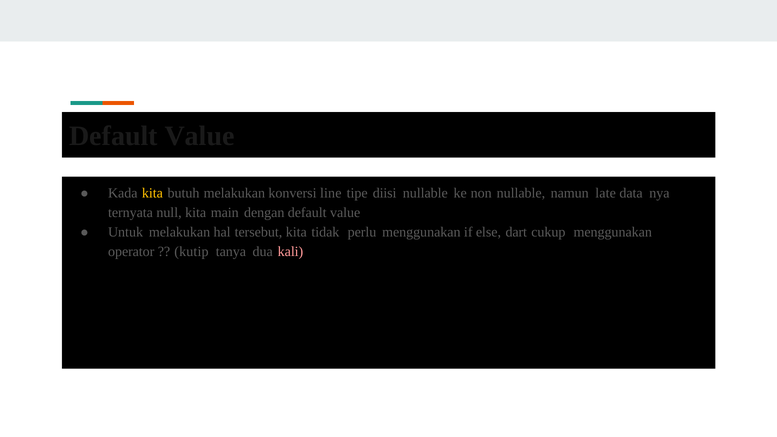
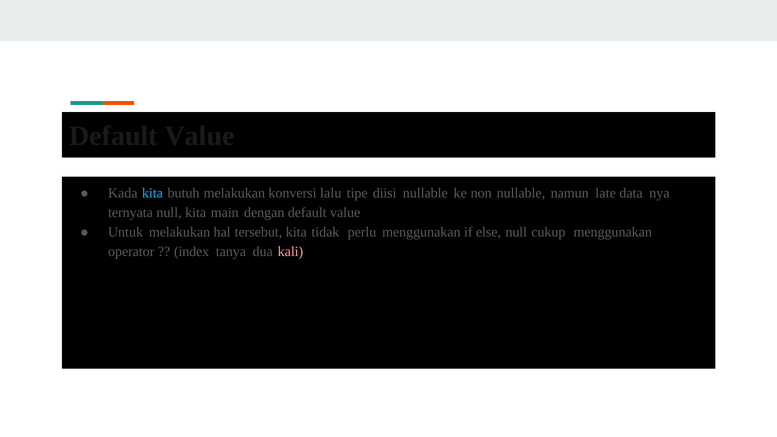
kita at (152, 193) colour: yellow -> light blue
line: line -> lalu
else dart: dart -> null
kutip: kutip -> index
